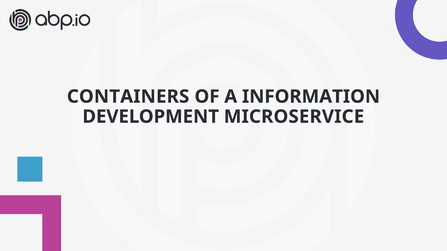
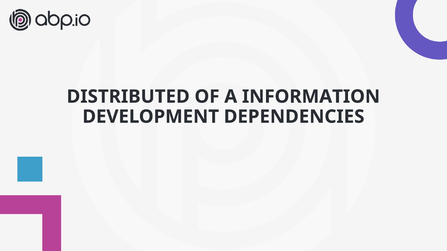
CONTAINERS: CONTAINERS -> DISTRIBUTED
MICROSERVICE: MICROSERVICE -> DEPENDENCIES
